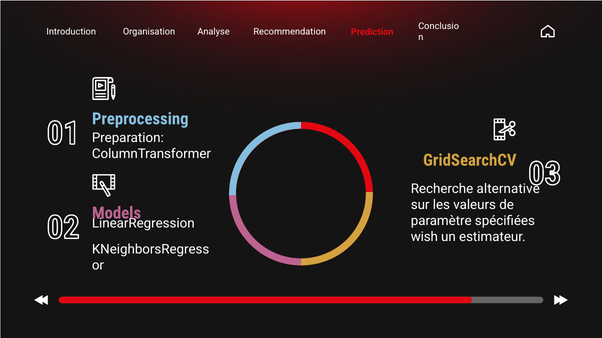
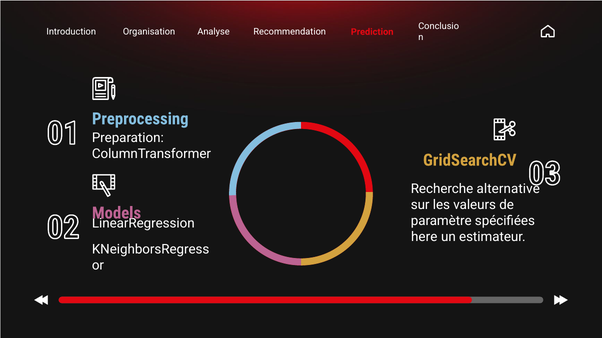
wish: wish -> here
